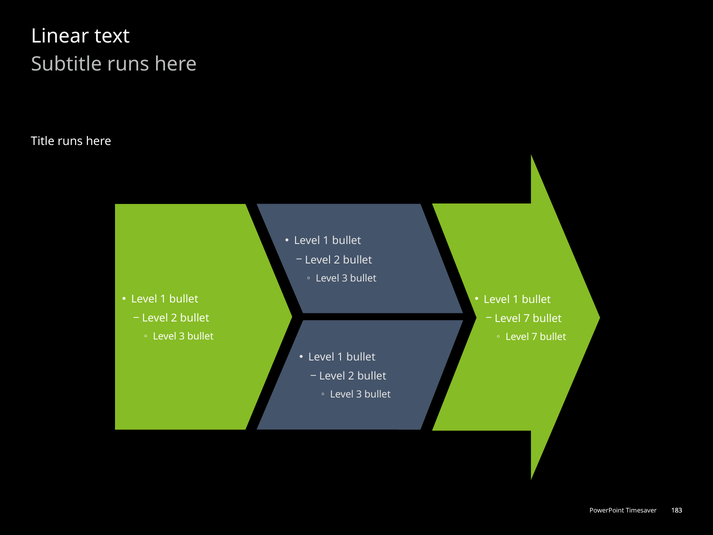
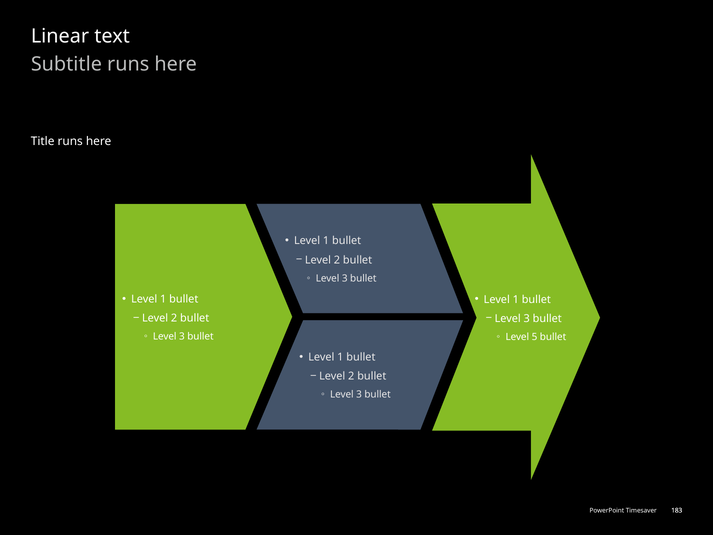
7 at (527, 318): 7 -> 3
7 at (535, 337): 7 -> 5
